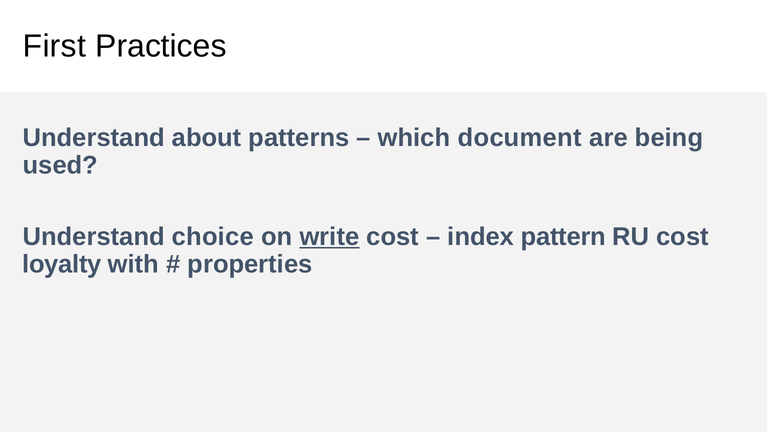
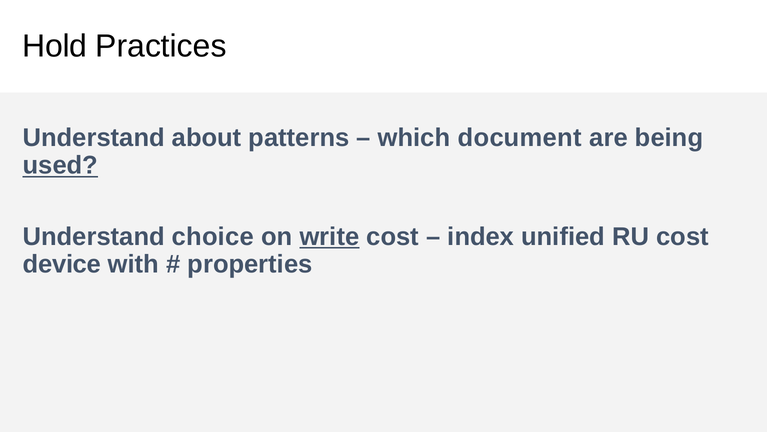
First: First -> Hold
used underline: none -> present
pattern: pattern -> unified
loyalty: loyalty -> device
